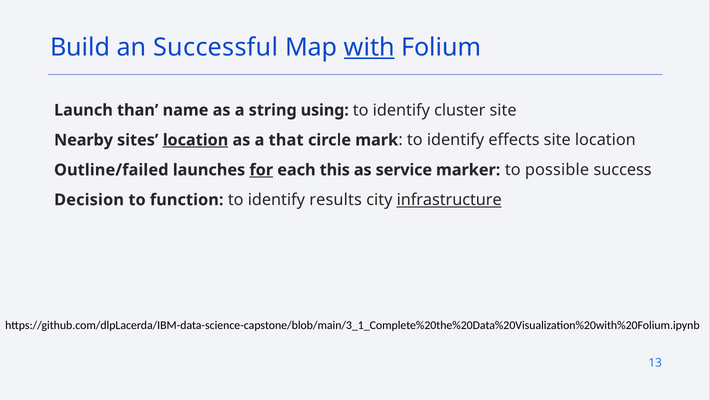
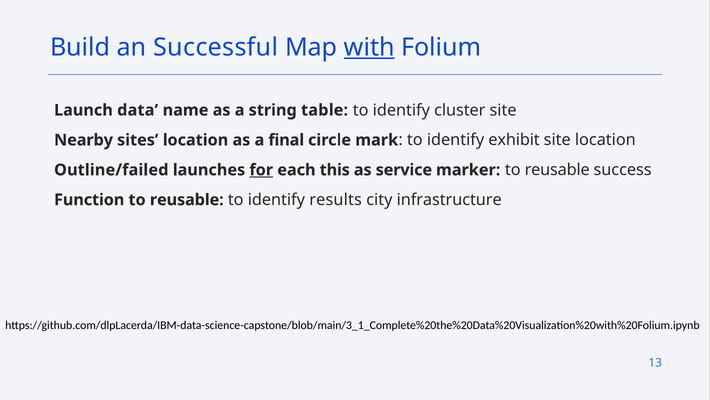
than: than -> data
using: using -> table
location at (195, 140) underline: present -> none
that: that -> final
effects: effects -> exhibit
marker to possible: possible -> reusable
Decision: Decision -> Function
function at (187, 200): function -> reusable
infrastructure underline: present -> none
